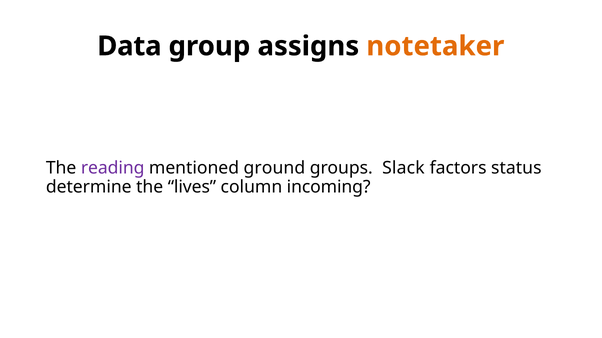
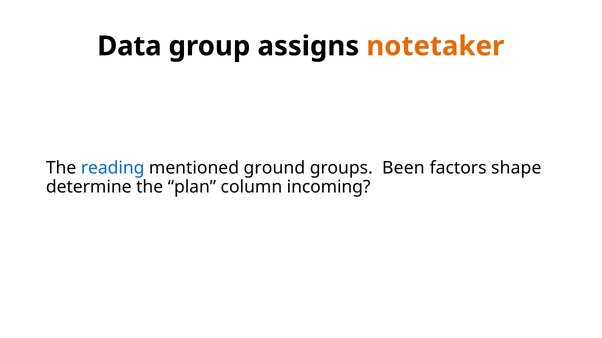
reading colour: purple -> blue
Slack: Slack -> Been
status: status -> shape
lives: lives -> plan
